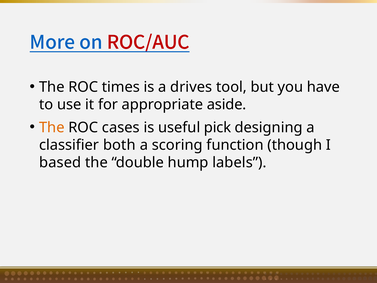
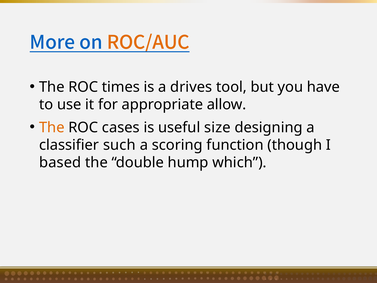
ROC/AUC colour: red -> orange
aside: aside -> allow
pick: pick -> size
both: both -> such
labels: labels -> which
